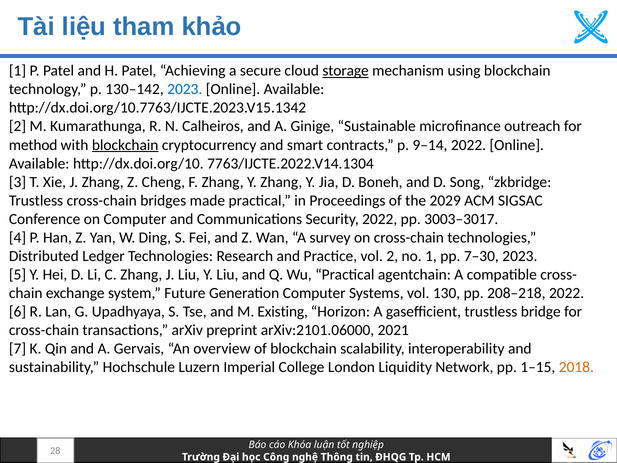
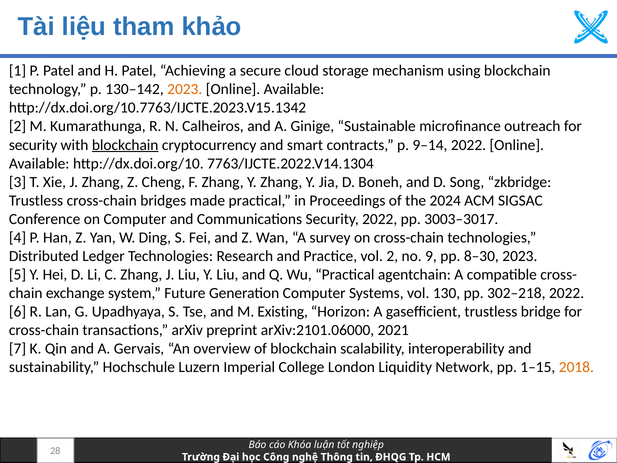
storage underline: present -> none
2023 at (185, 89) colour: blue -> orange
method at (33, 145): method -> security
2029: 2029 -> 2024
no 1: 1 -> 9
7–30: 7–30 -> 8–30
208–218: 208–218 -> 302–218
